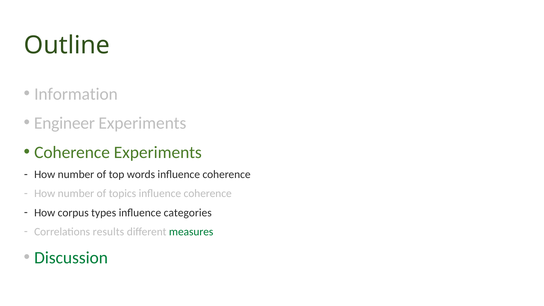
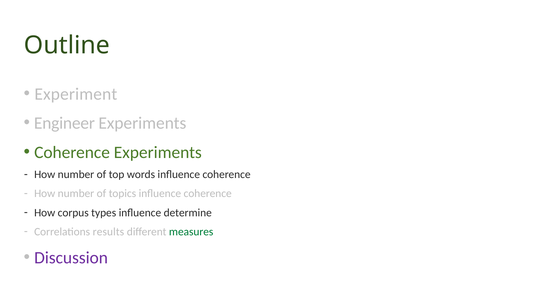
Information: Information -> Experiment
categories: categories -> determine
Discussion colour: green -> purple
